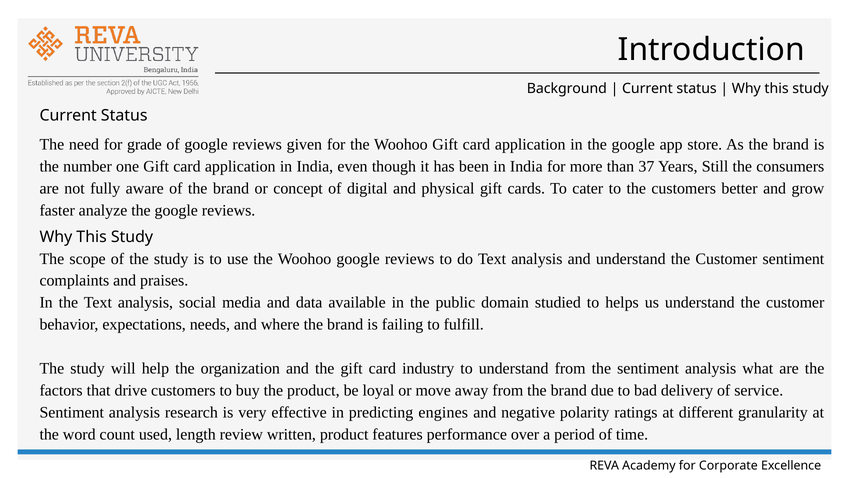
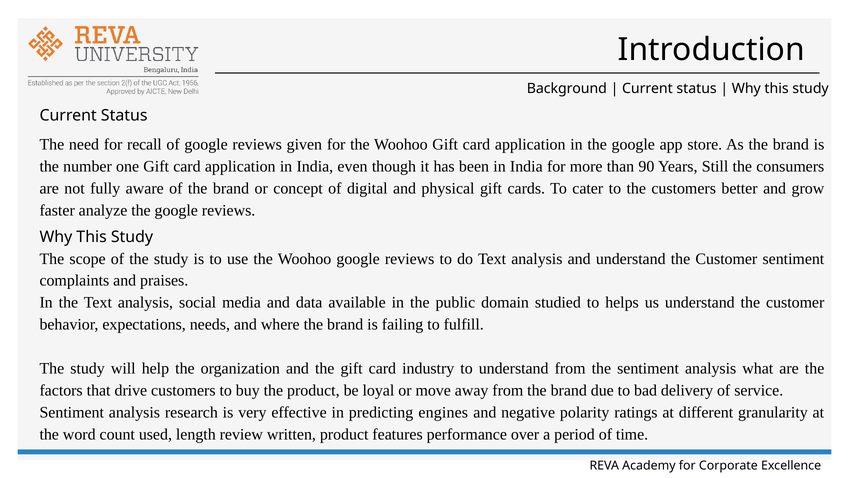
grade: grade -> recall
37: 37 -> 90
